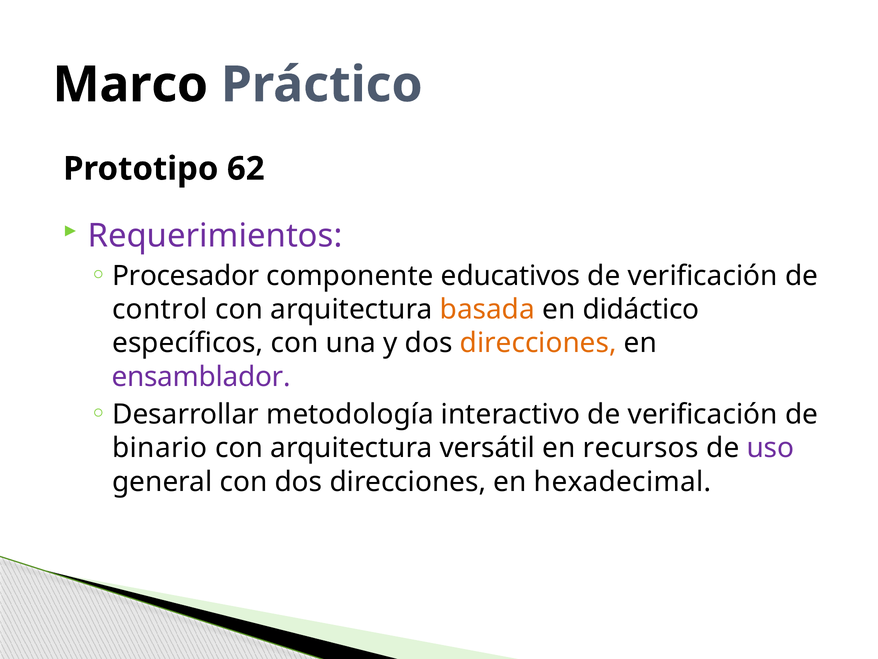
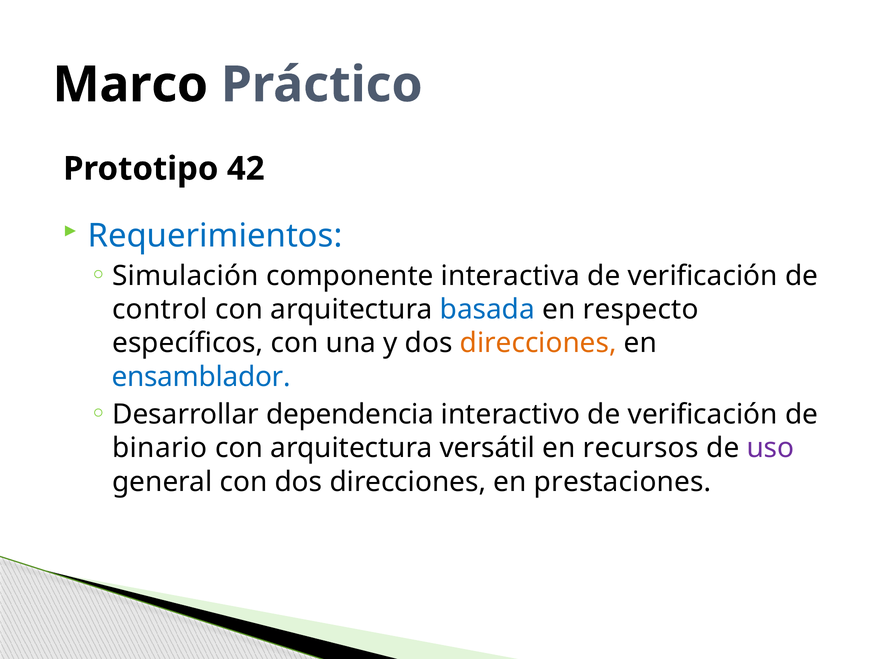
62: 62 -> 42
Requerimientos colour: purple -> blue
Procesador: Procesador -> Simulación
educativos: educativos -> interactiva
basada colour: orange -> blue
didáctico: didáctico -> respecto
ensamblador colour: purple -> blue
metodología: metodología -> dependencia
hexadecimal: hexadecimal -> prestaciones
